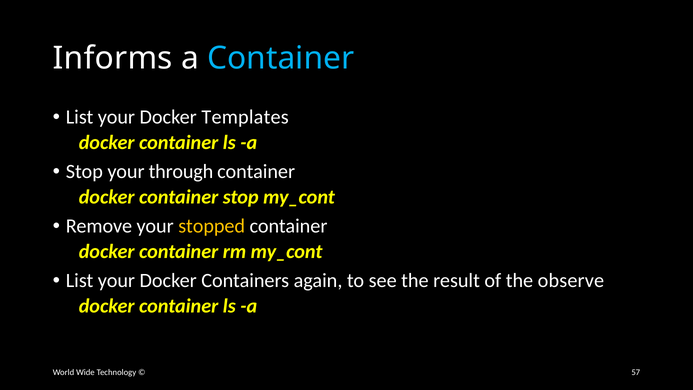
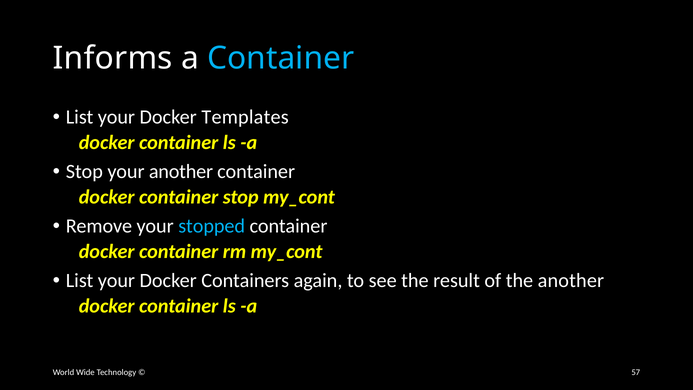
your through: through -> another
stopped colour: yellow -> light blue
the observe: observe -> another
